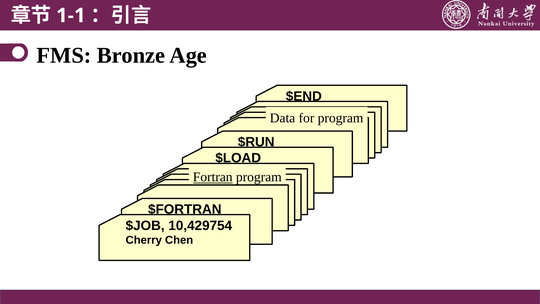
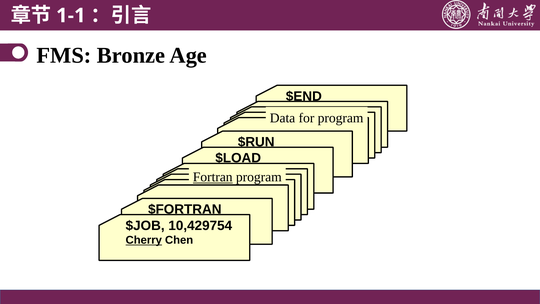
Cherry underline: none -> present
